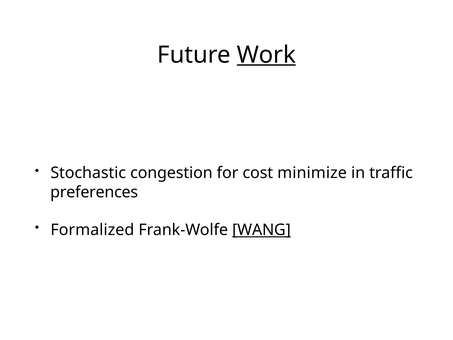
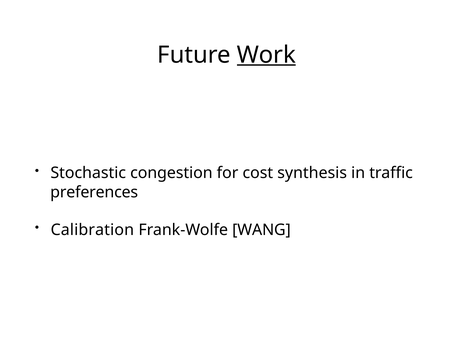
minimize: minimize -> synthesis
Formalized: Formalized -> Calibration
WANG underline: present -> none
